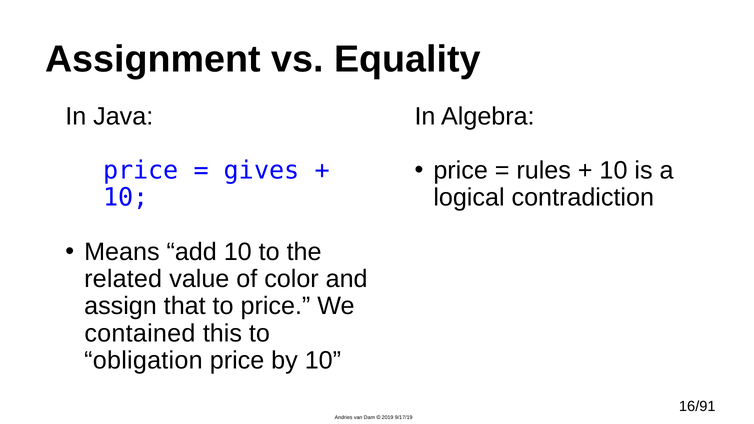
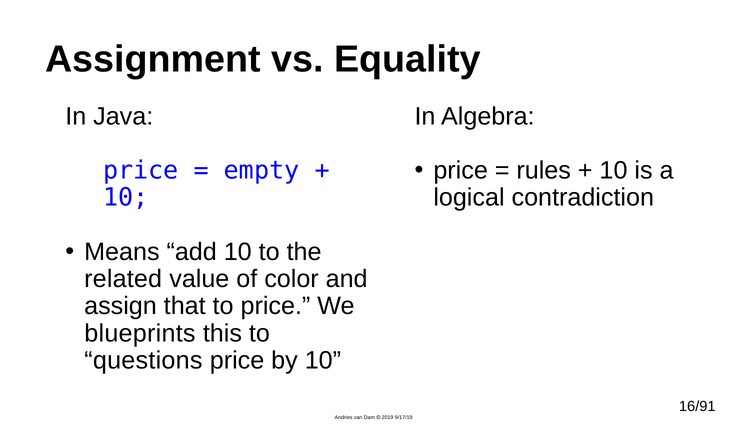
gives: gives -> empty
contained: contained -> blueprints
obligation: obligation -> questions
